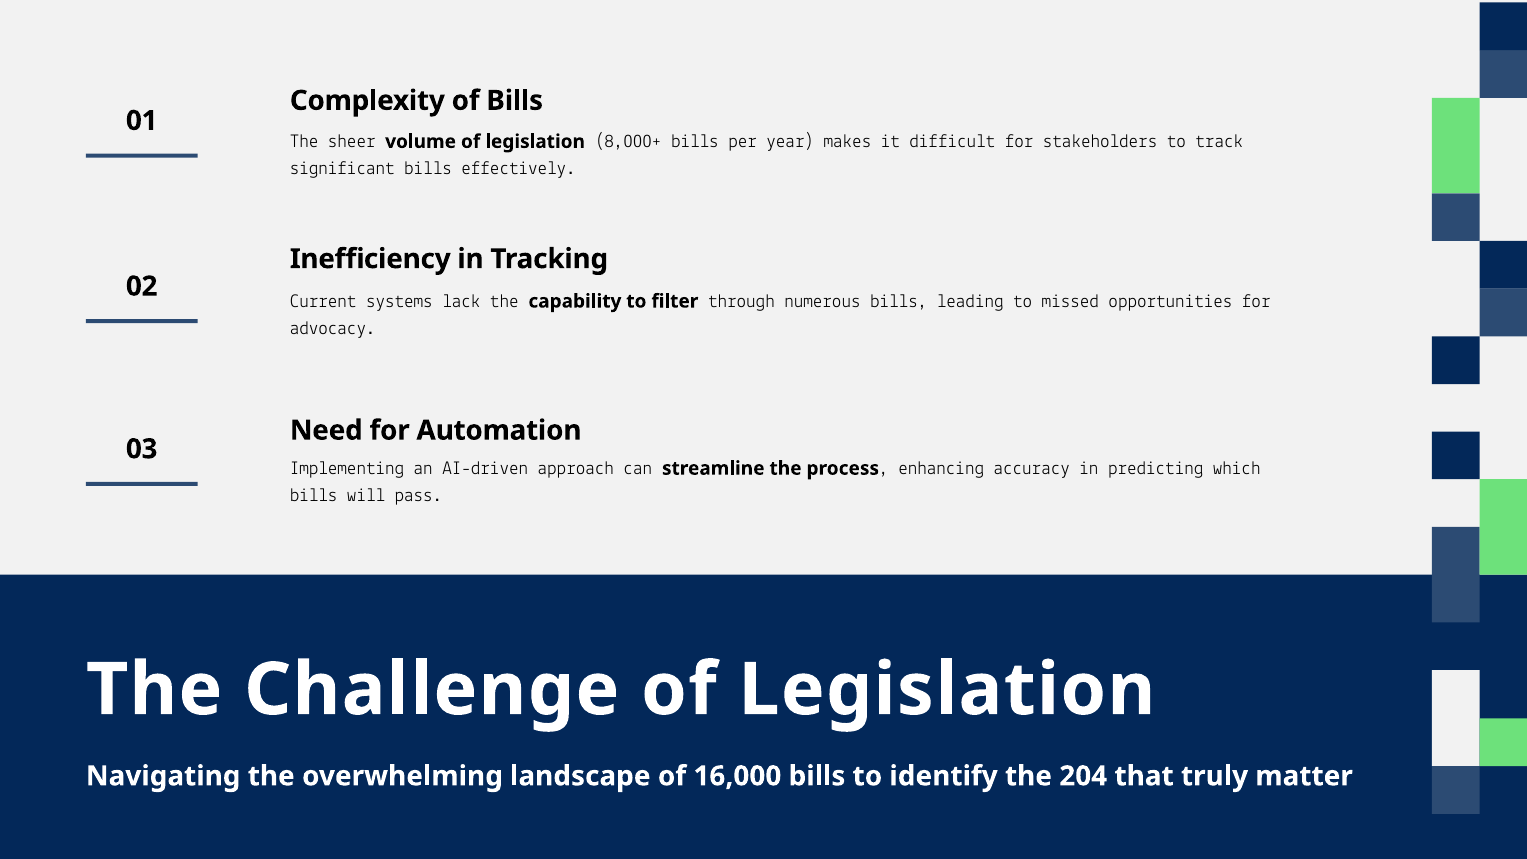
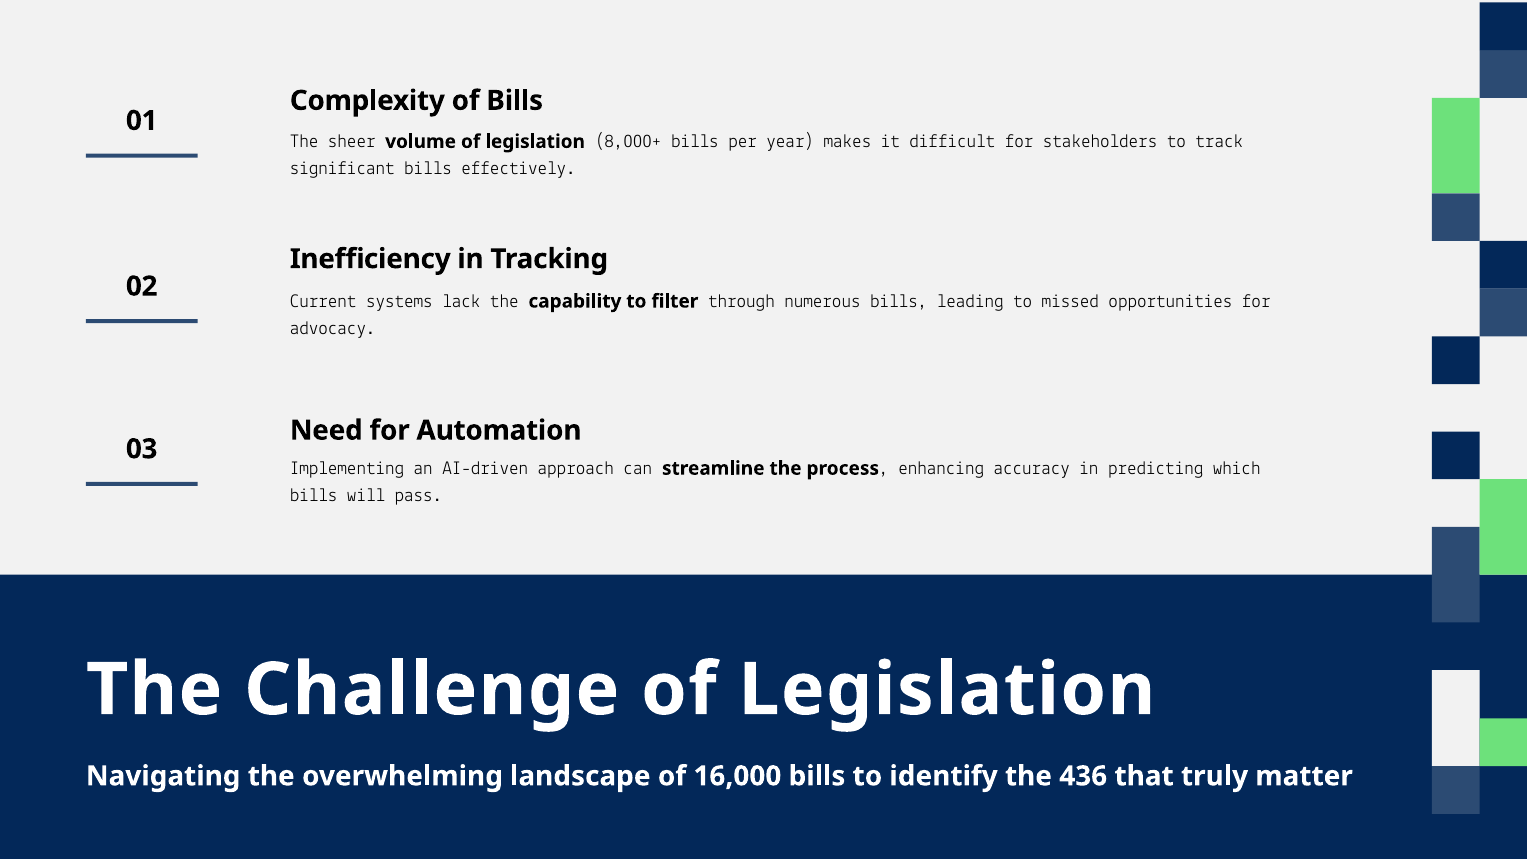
204: 204 -> 436
